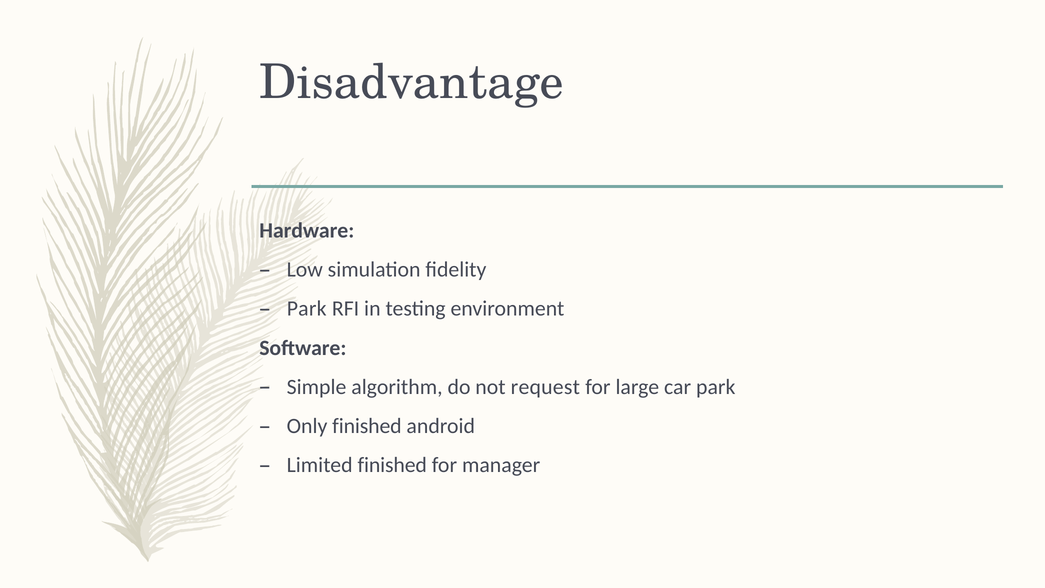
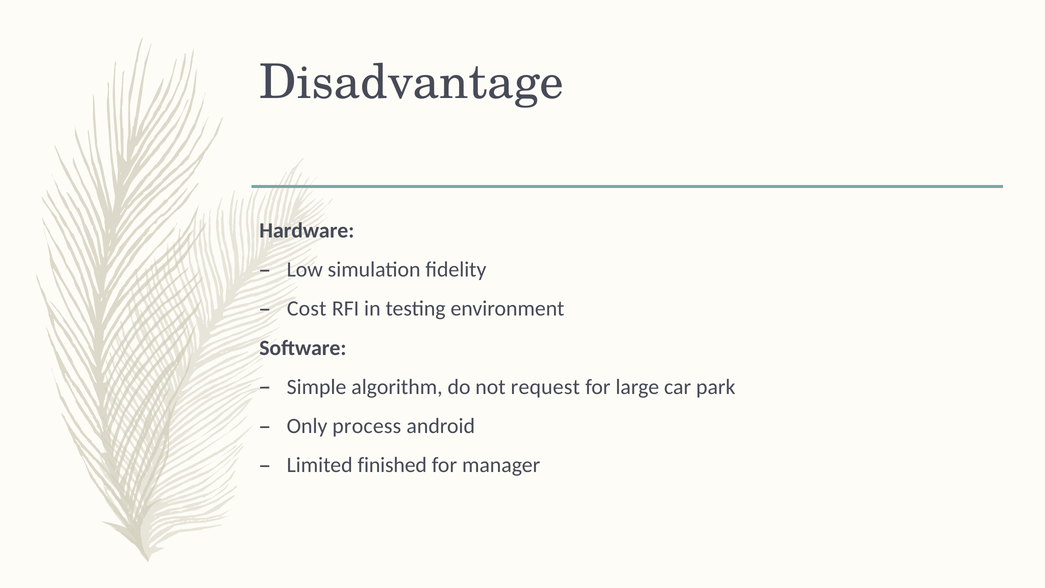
Park at (307, 309): Park -> Cost
Only finished: finished -> process
